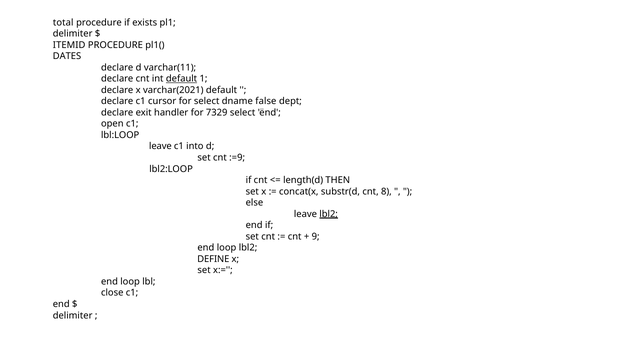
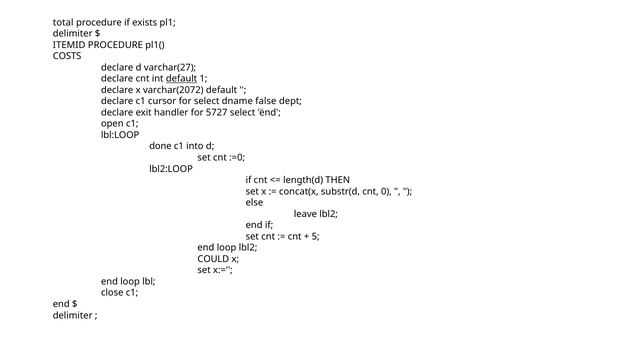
DATES: DATES -> COSTS
varchar(11: varchar(11 -> varchar(27
varchar(2021: varchar(2021 -> varchar(2072
7329: 7329 -> 5727
leave at (160, 146): leave -> done
:=9: :=9 -> :=0
8: 8 -> 0
lbl2 at (329, 214) underline: present -> none
9: 9 -> 5
DEFINE: DEFINE -> COULD
